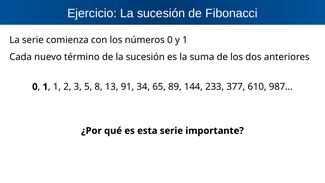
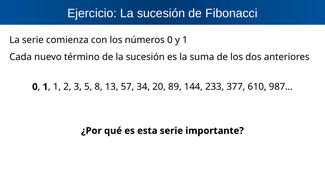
91: 91 -> 57
65: 65 -> 20
